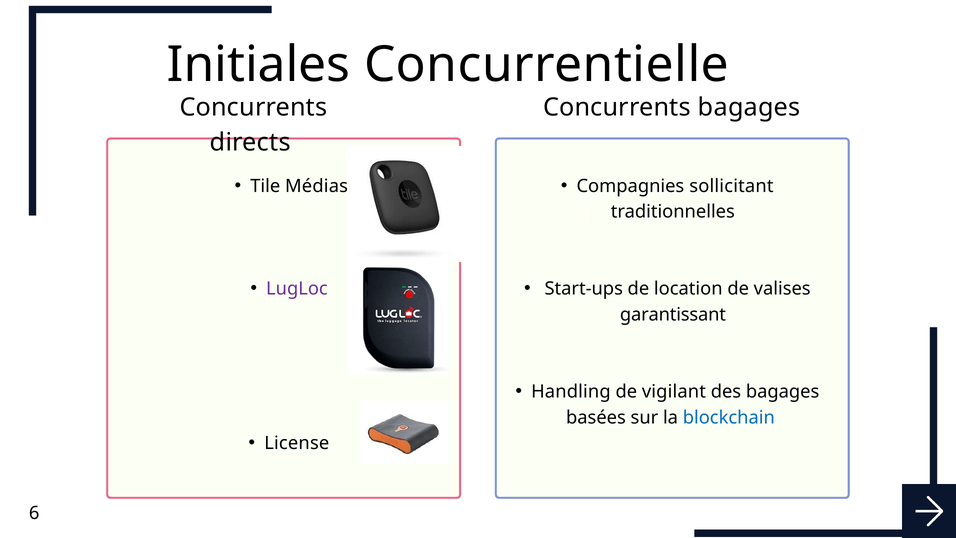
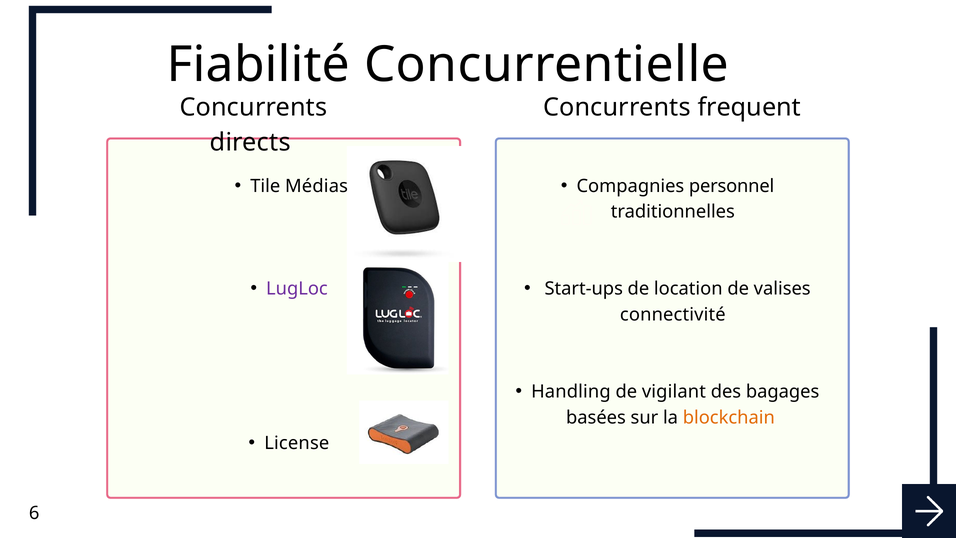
Initiales: Initiales -> Fiabilité
Concurrents bagages: bagages -> frequent
sollicitant: sollicitant -> personnel
garantissant: garantissant -> connectivité
blockchain colour: blue -> orange
